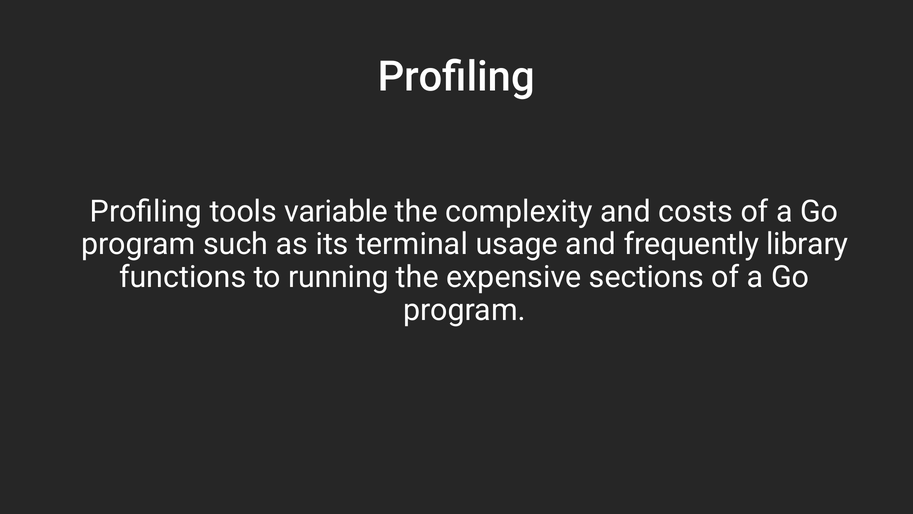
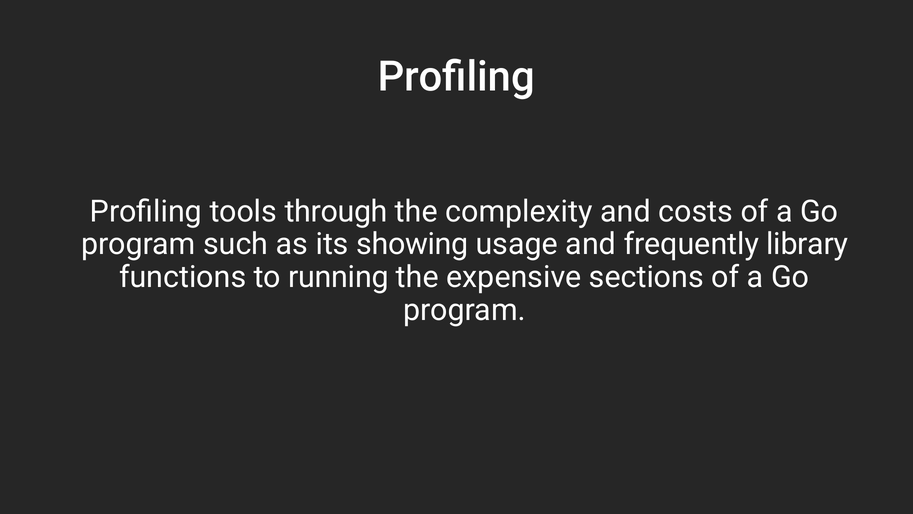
variable: variable -> through
terminal: terminal -> showing
